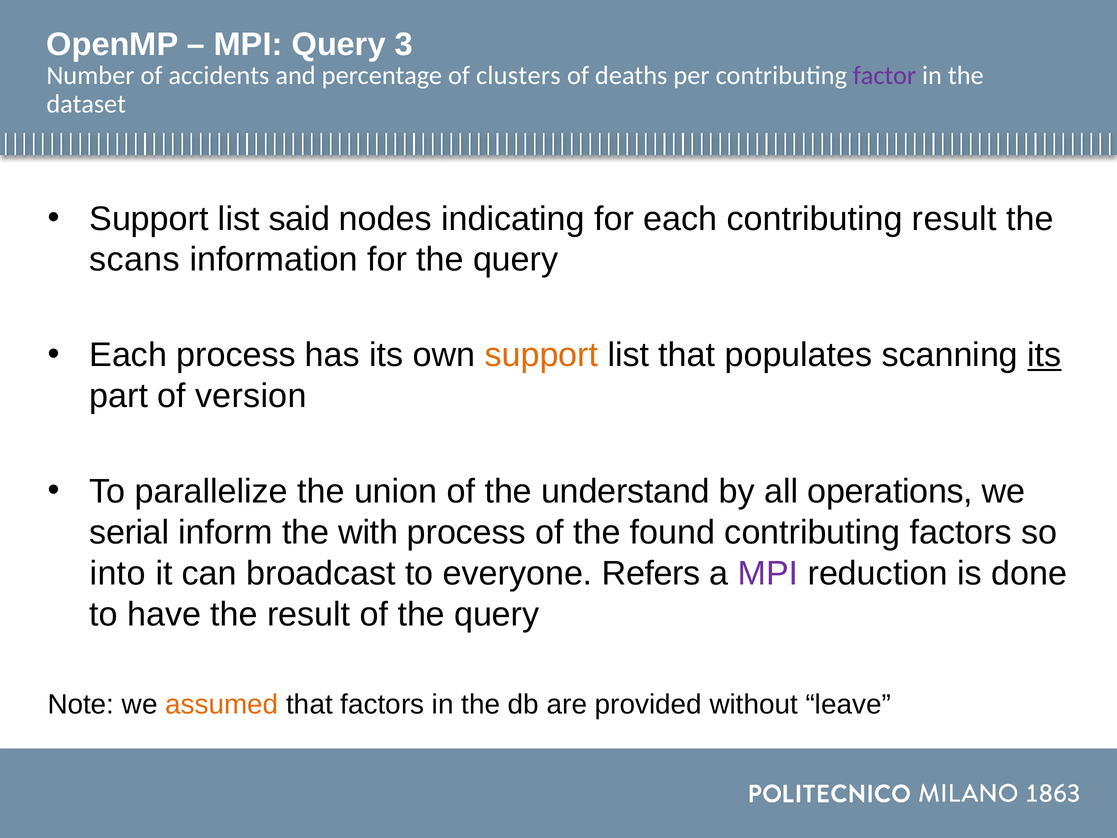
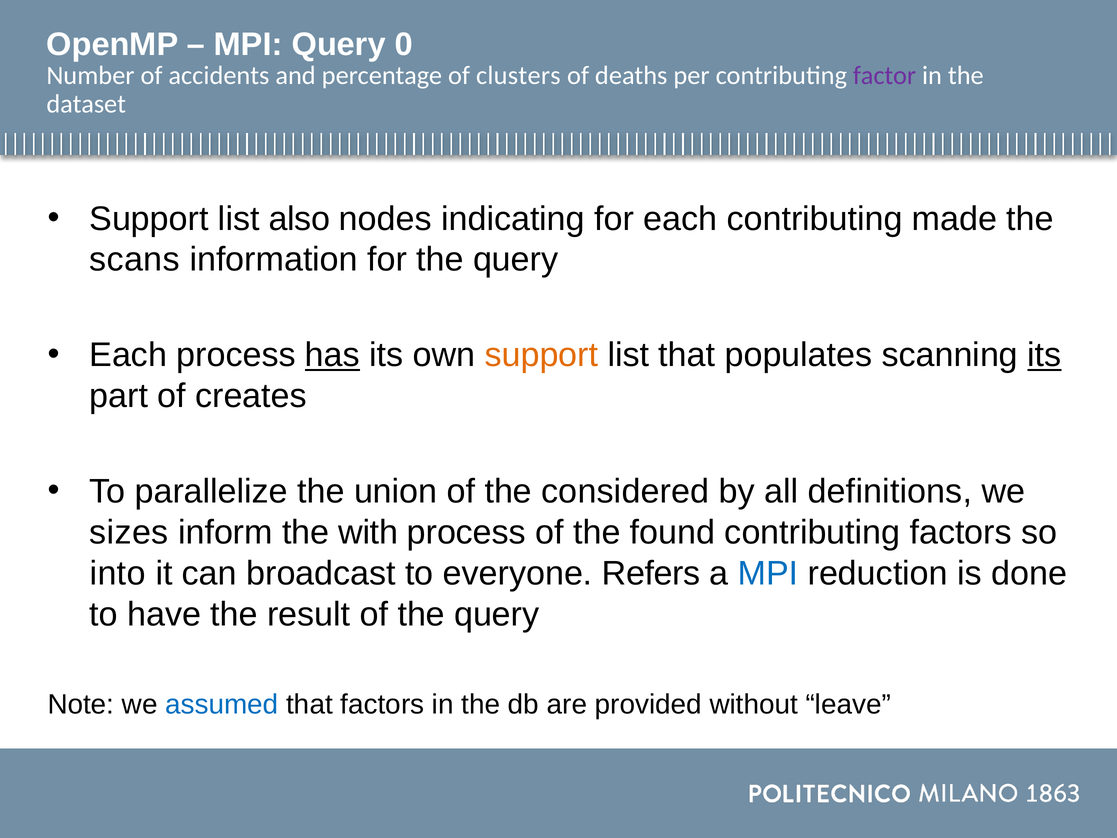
3: 3 -> 0
said: said -> also
contributing result: result -> made
has underline: none -> present
version: version -> creates
understand: understand -> considered
operations: operations -> definitions
serial: serial -> sizes
MPI at (768, 573) colour: purple -> blue
assumed colour: orange -> blue
